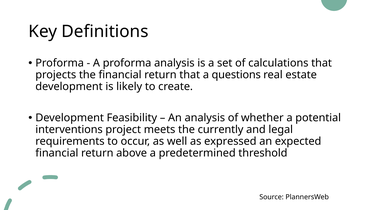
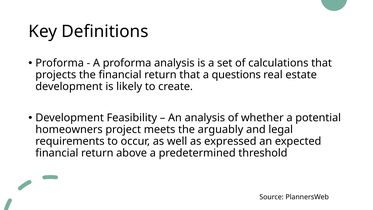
interventions: interventions -> homeowners
currently: currently -> arguably
